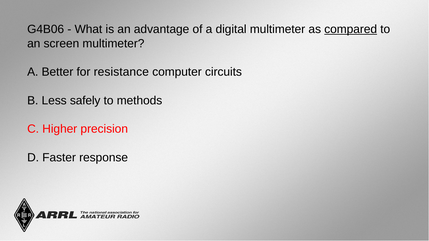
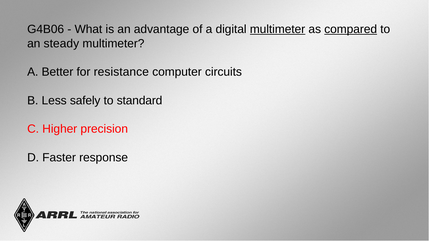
multimeter at (278, 29) underline: none -> present
screen: screen -> steady
methods: methods -> standard
